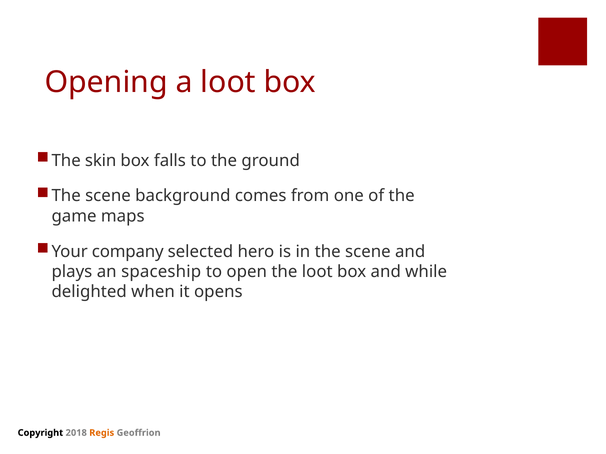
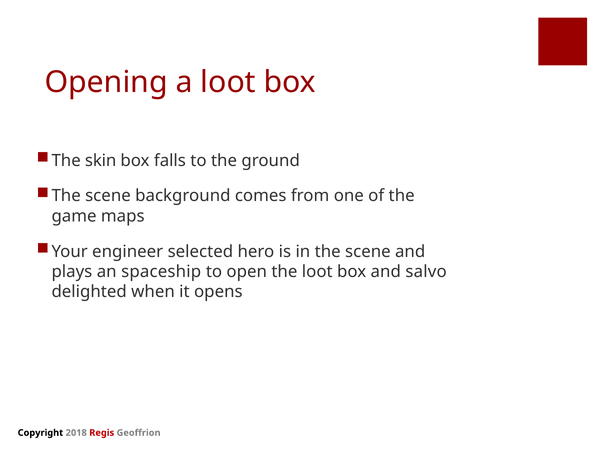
company: company -> engineer
while: while -> salvo
Regis colour: orange -> red
